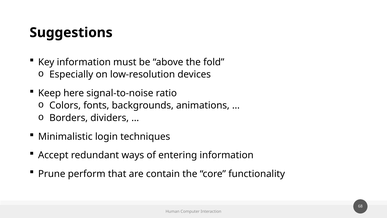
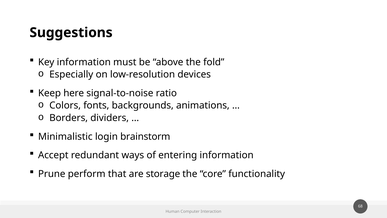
techniques: techniques -> brainstorm
contain: contain -> storage
